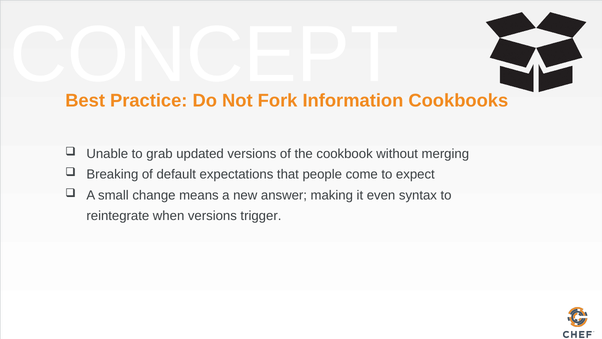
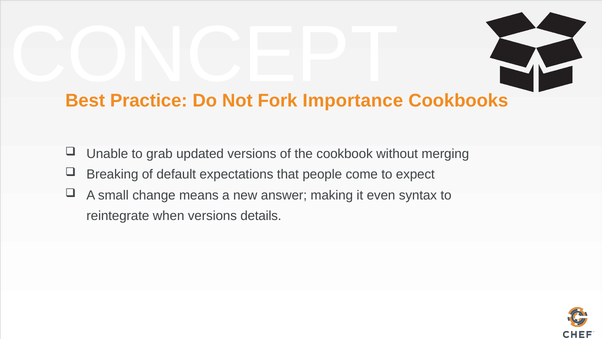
Information: Information -> Importance
trigger: trigger -> details
